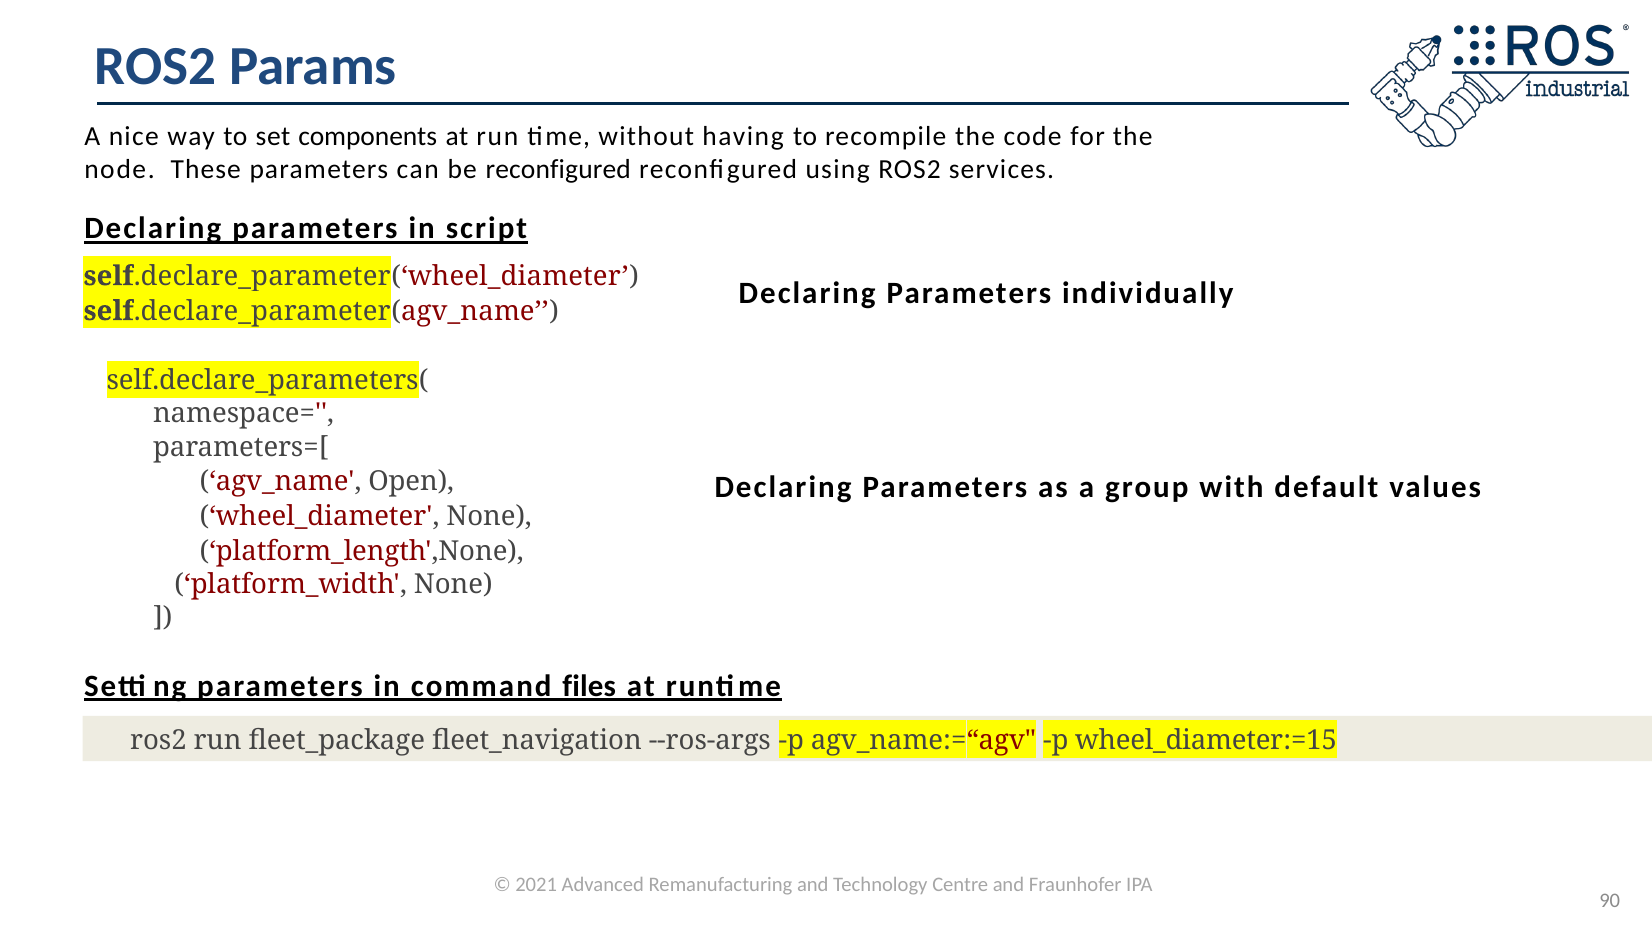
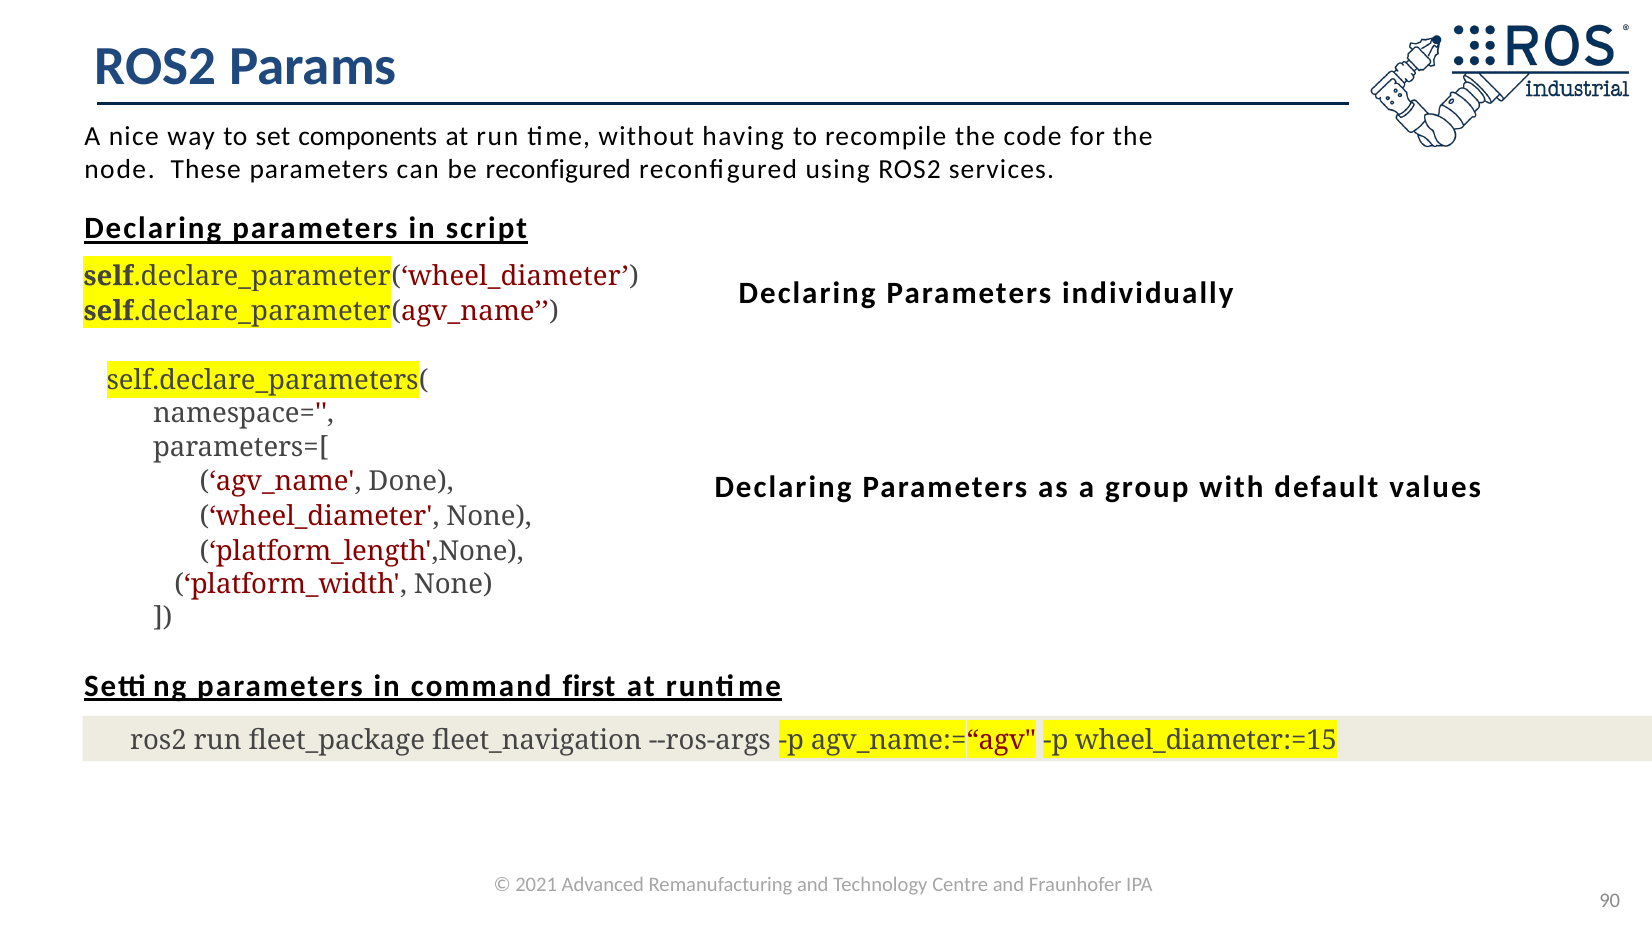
Open: Open -> Done
files: files -> first
